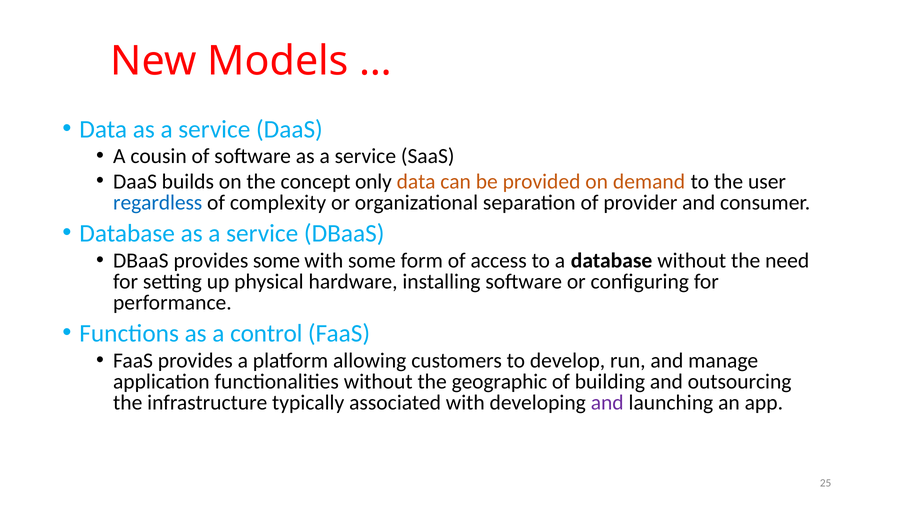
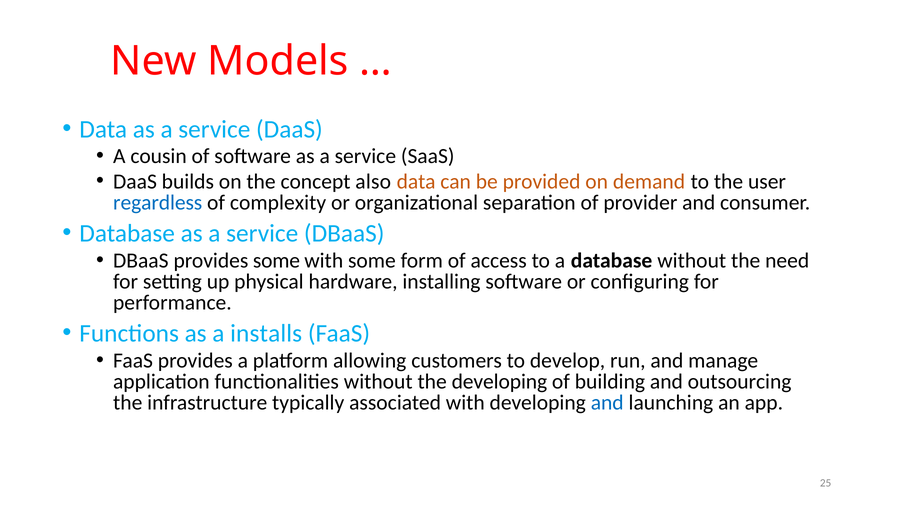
only: only -> also
control: control -> installs
the geographic: geographic -> developing
and at (607, 403) colour: purple -> blue
